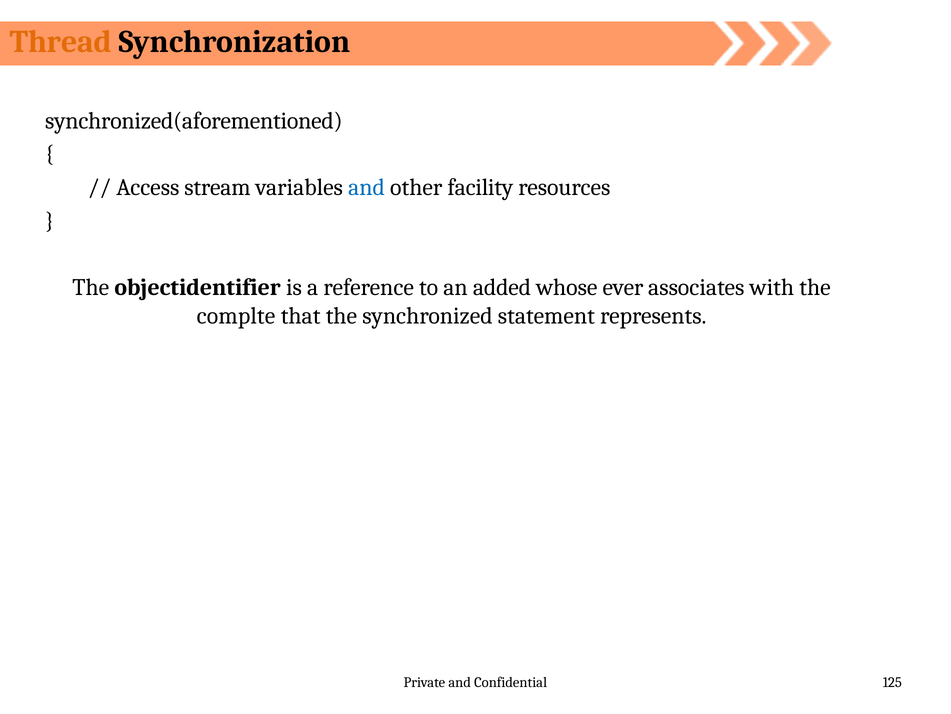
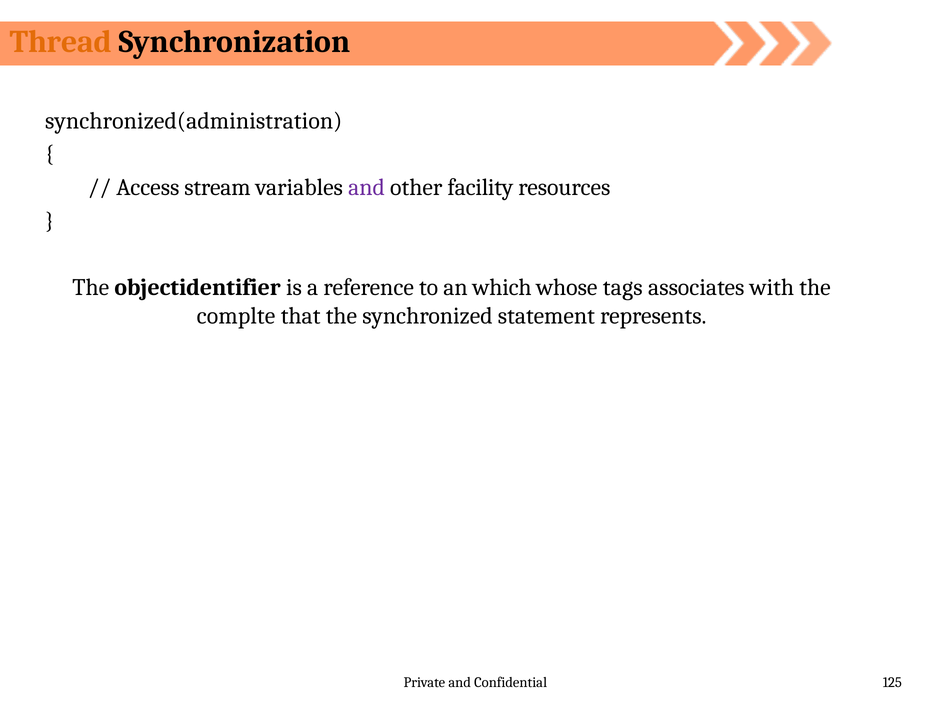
synchronized(aforementioned: synchronized(aforementioned -> synchronized(administration
and at (367, 187) colour: blue -> purple
added: added -> which
ever: ever -> tags
